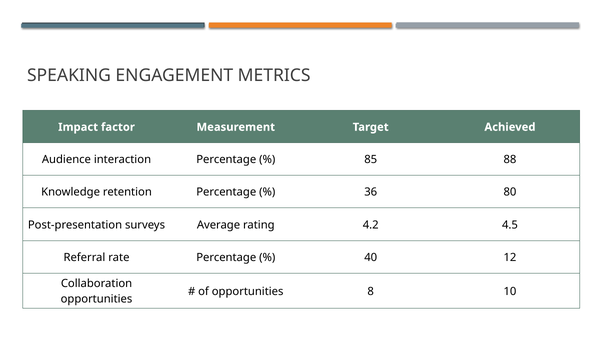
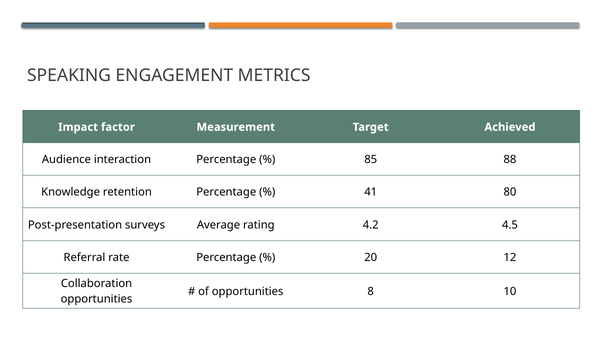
36: 36 -> 41
40: 40 -> 20
